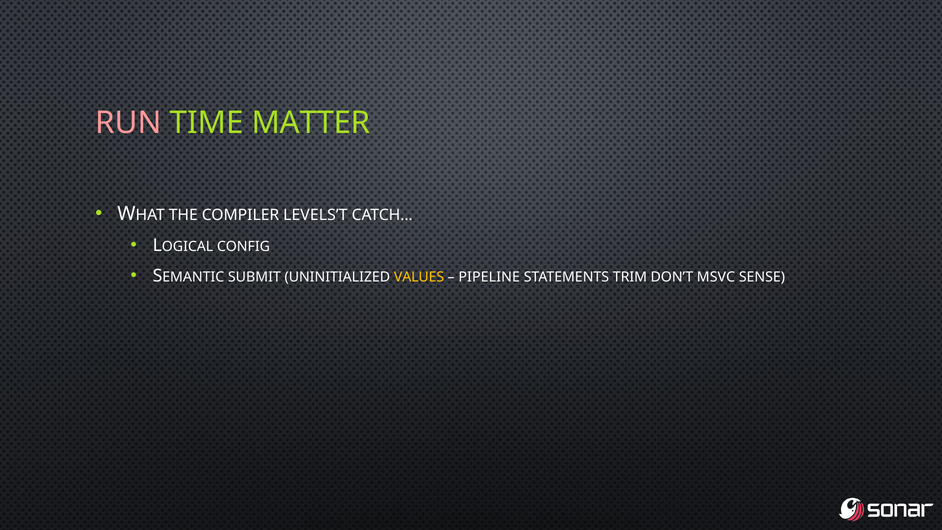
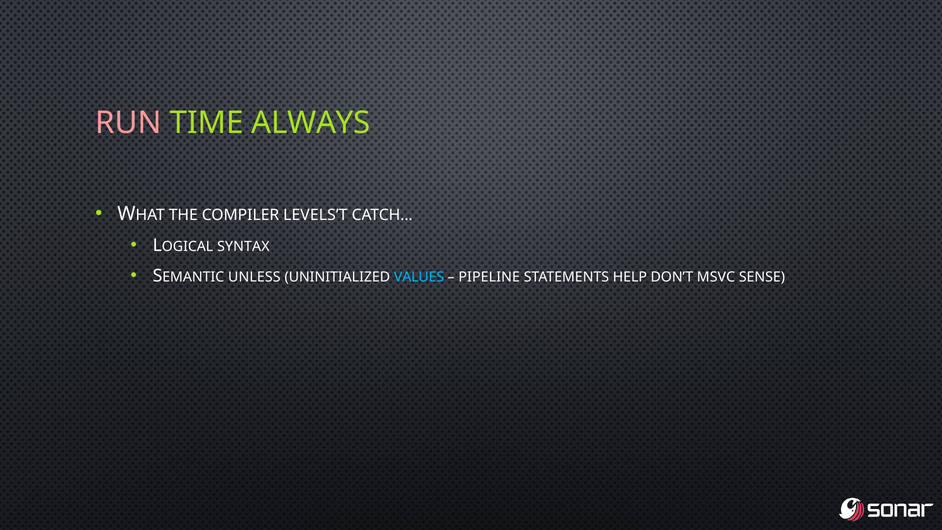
MATTER: MATTER -> ALWAYS
CONFIG: CONFIG -> SYNTAX
SUBMIT: SUBMIT -> UNLESS
VALUES colour: yellow -> light blue
TRIM: TRIM -> HELP
